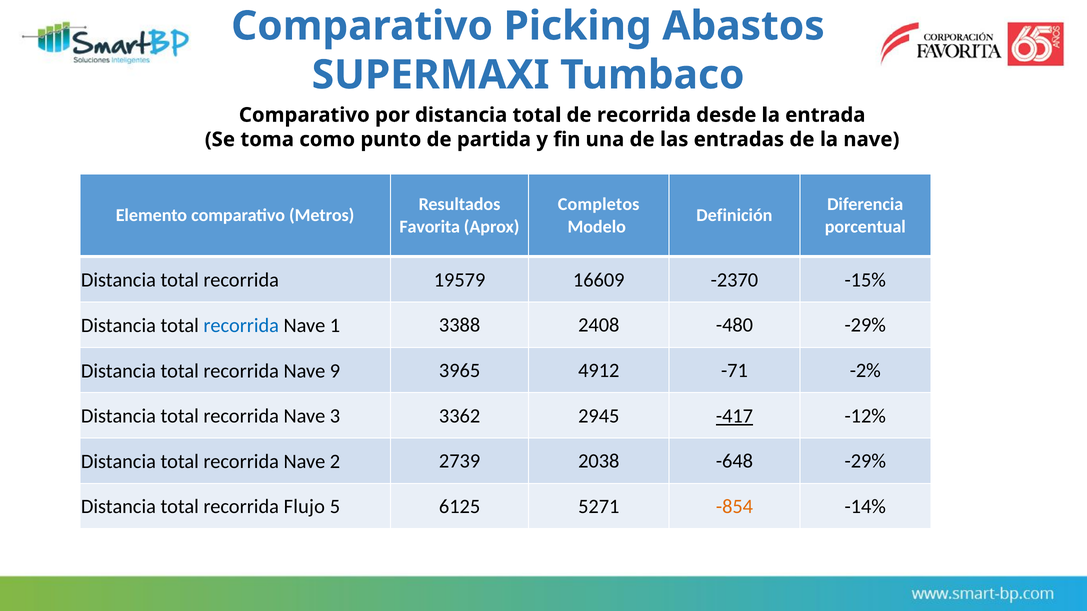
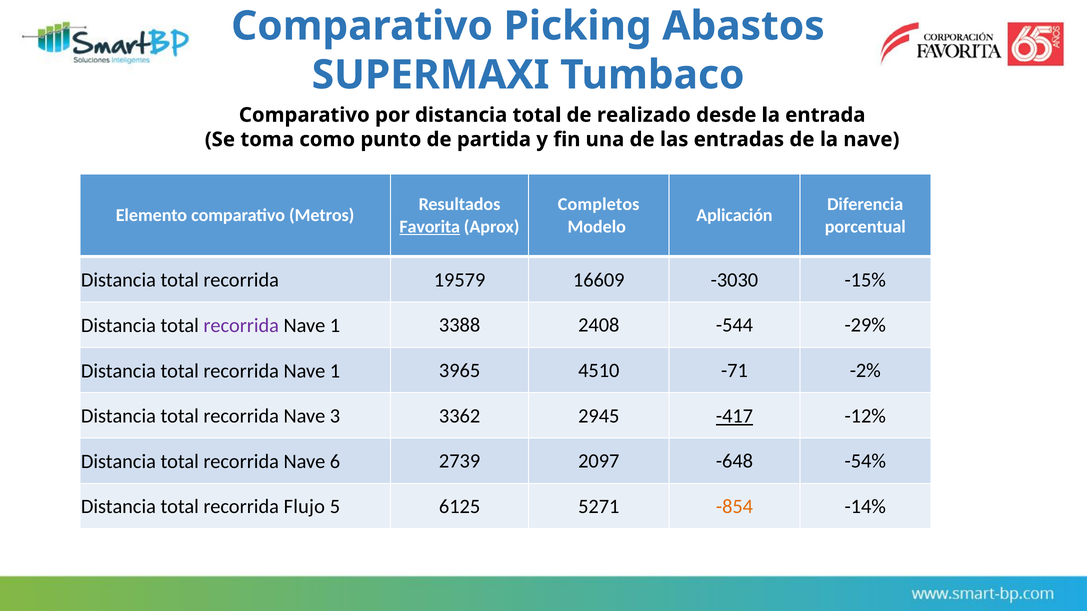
de recorrida: recorrida -> realizado
Definición: Definición -> Aplicación
Favorita underline: none -> present
-2370: -2370 -> -3030
recorrida at (241, 326) colour: blue -> purple
-480: -480 -> -544
9 at (335, 371): 9 -> 1
4912: 4912 -> 4510
2: 2 -> 6
2038: 2038 -> 2097
-648 -29%: -29% -> -54%
